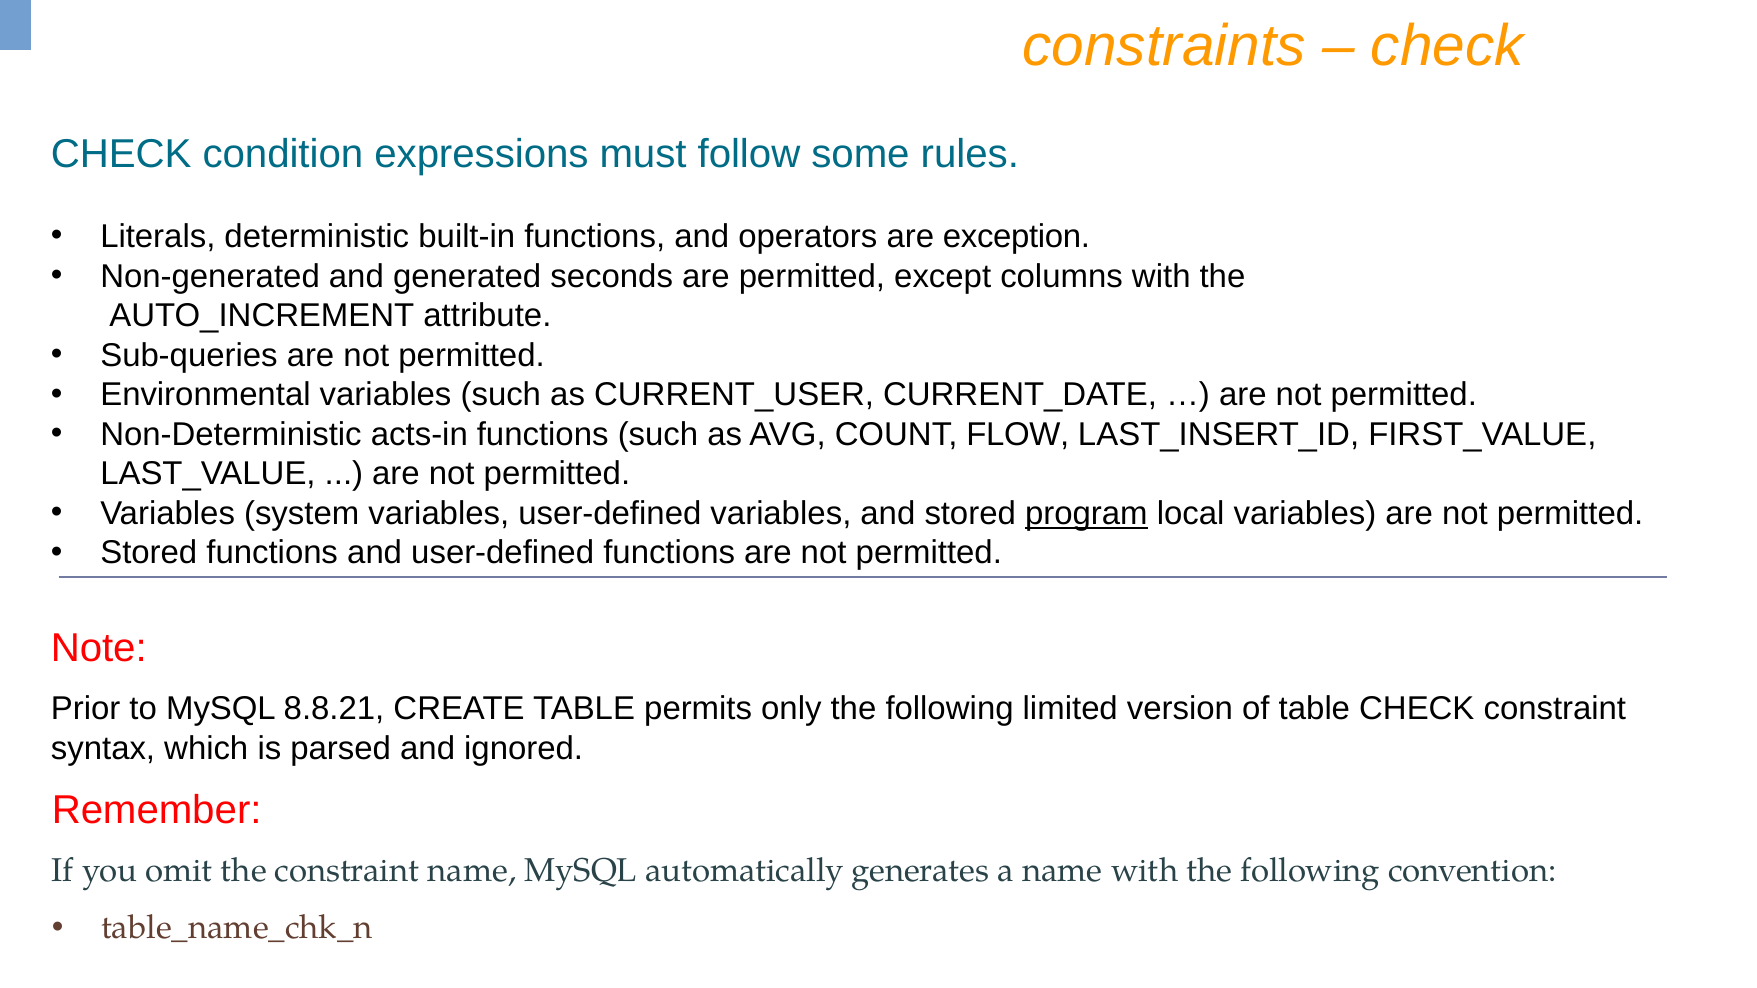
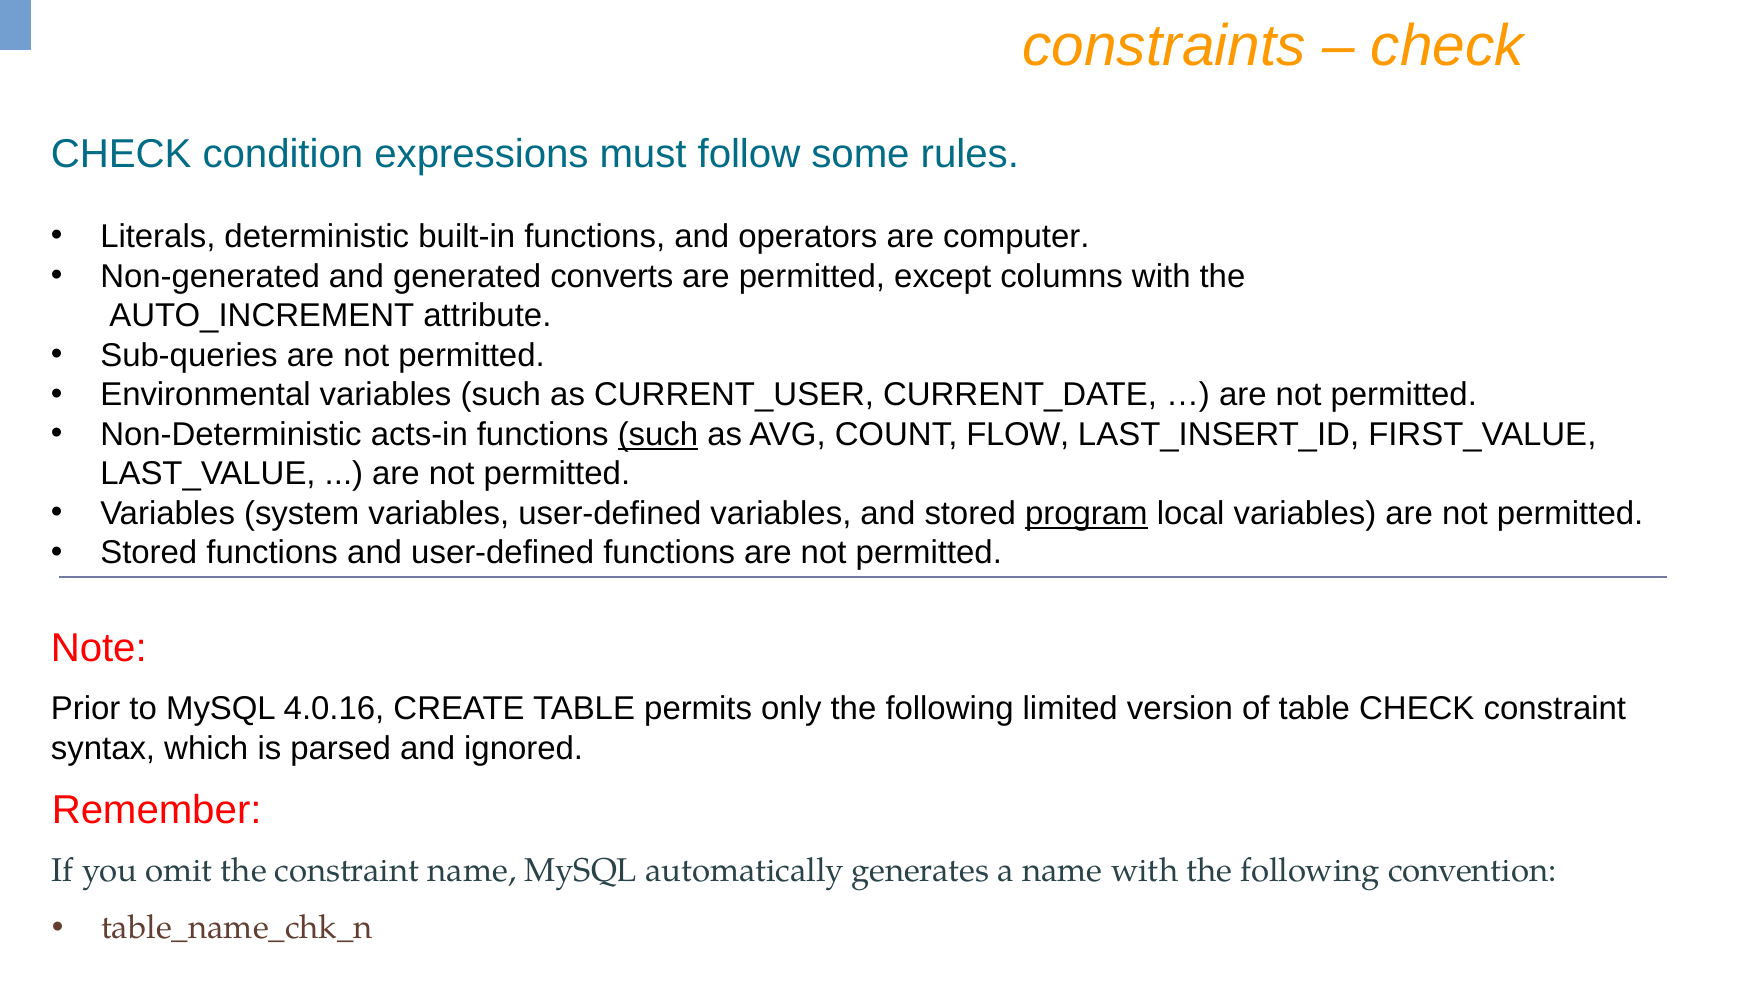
exception: exception -> computer
seconds: seconds -> converts
such at (658, 435) underline: none -> present
8.8.21: 8.8.21 -> 4.0.16
